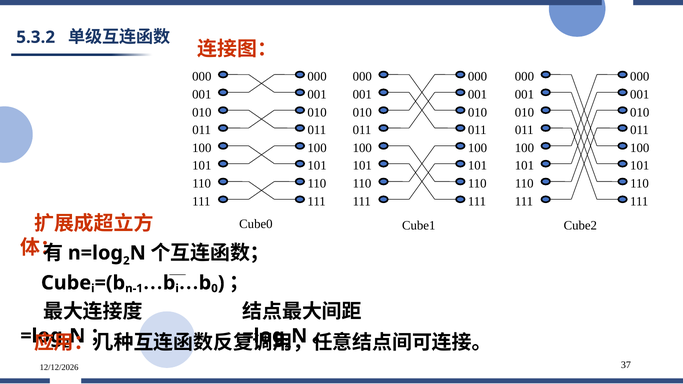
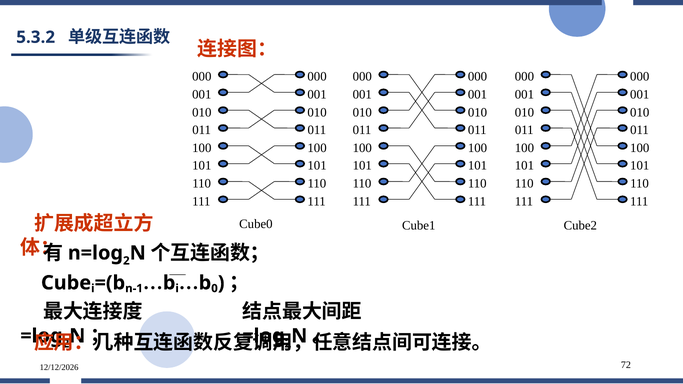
37: 37 -> 72
